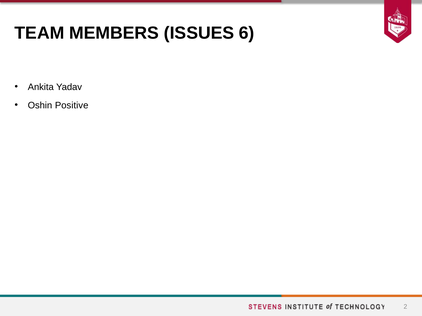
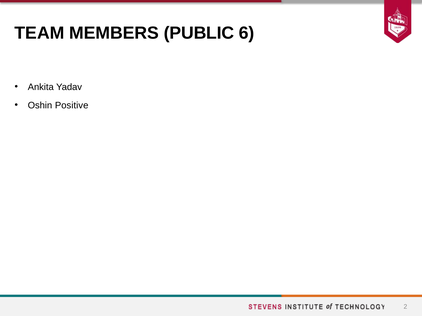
ISSUES: ISSUES -> PUBLIC
